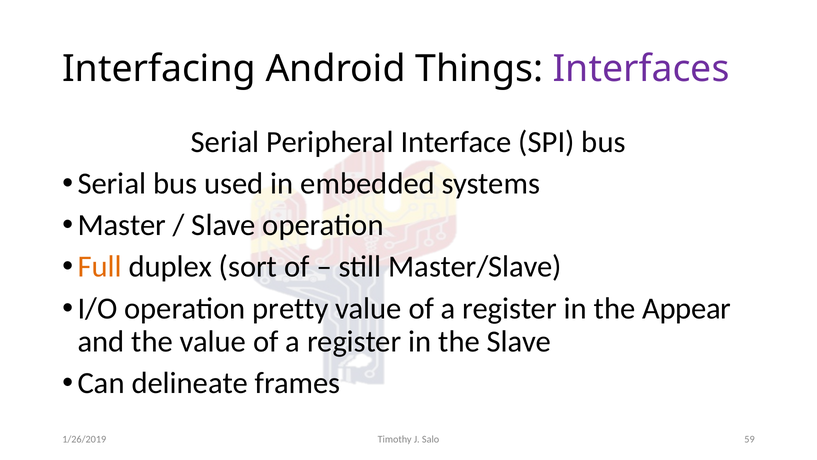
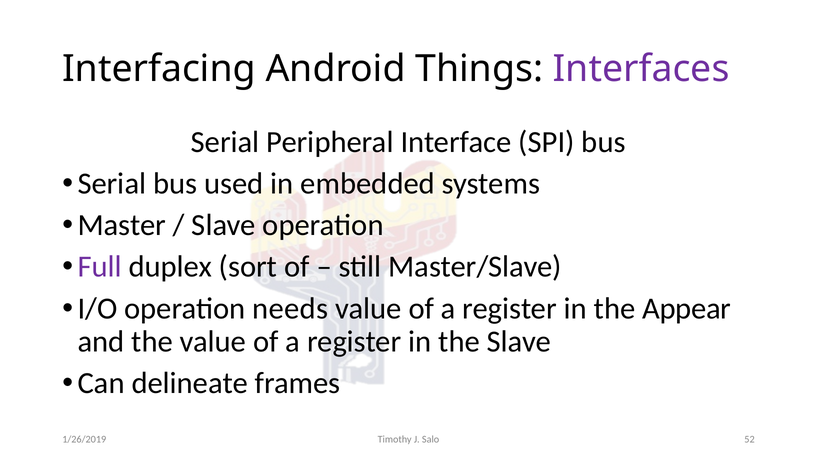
Full colour: orange -> purple
pretty: pretty -> needs
59: 59 -> 52
